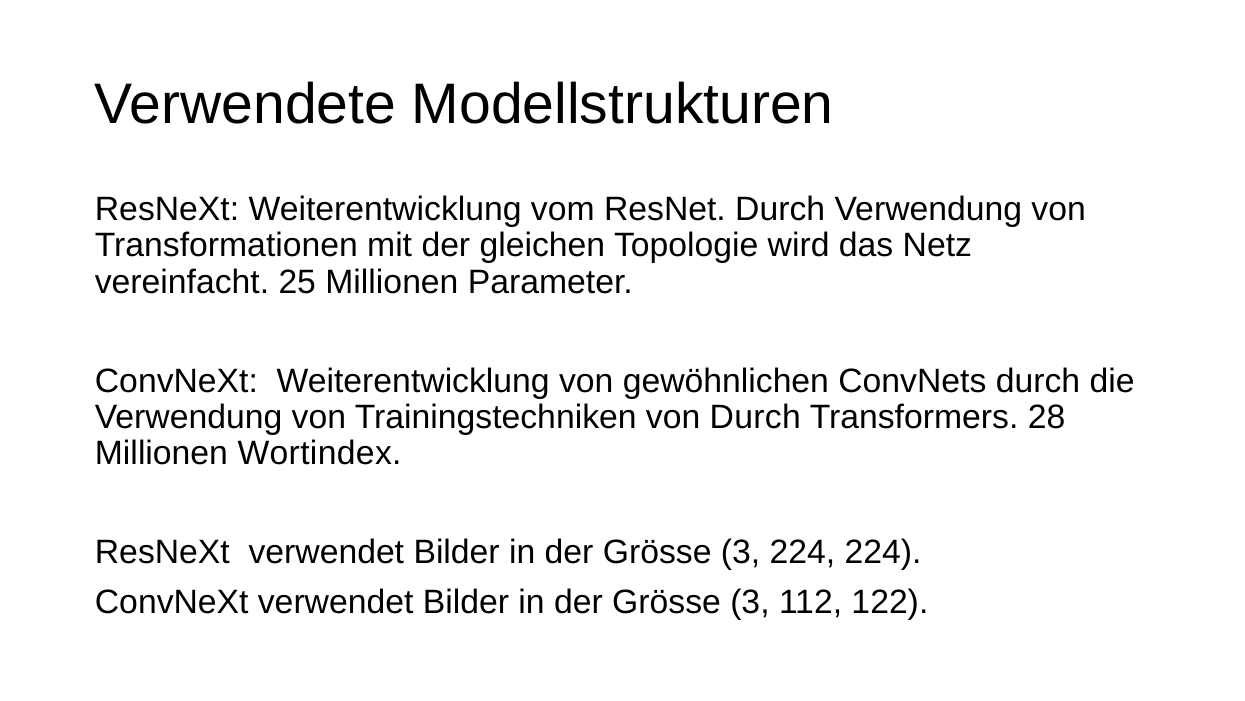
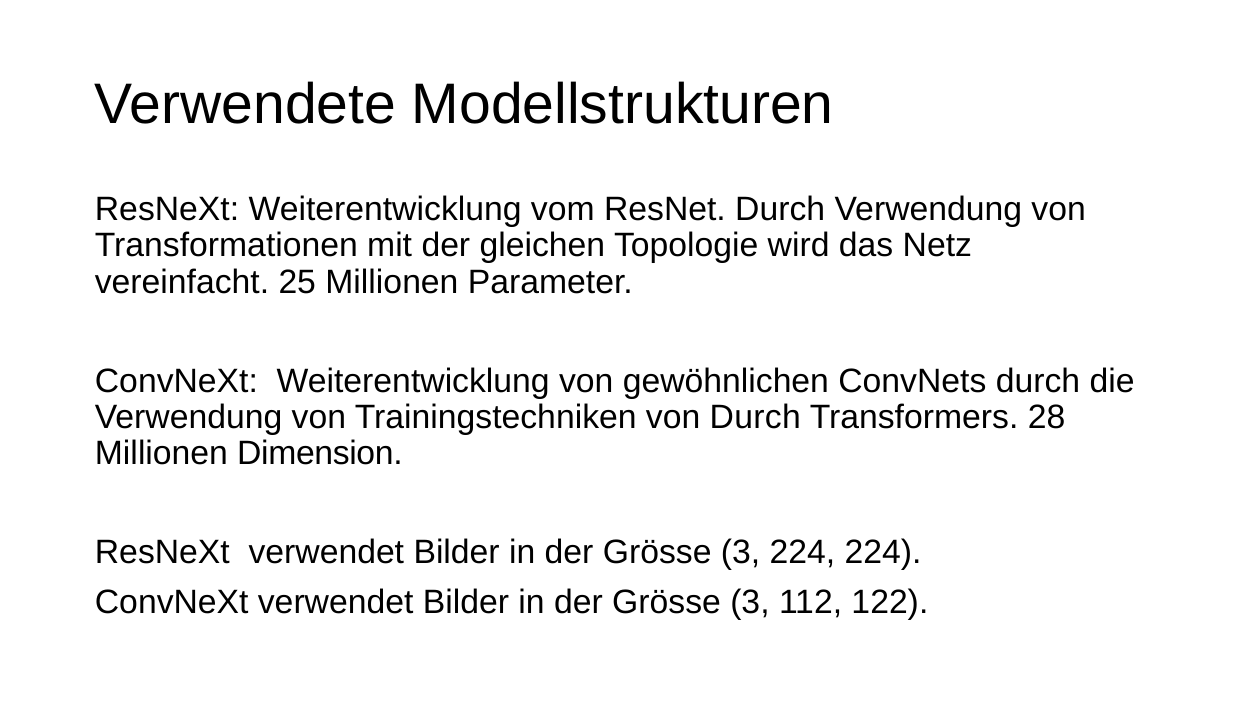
Wortindex: Wortindex -> Dimension
